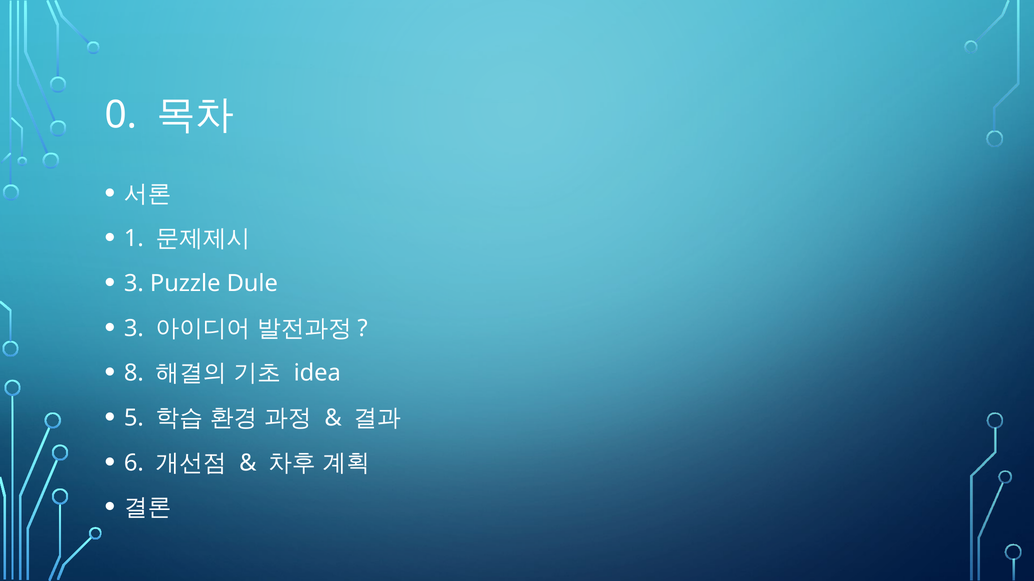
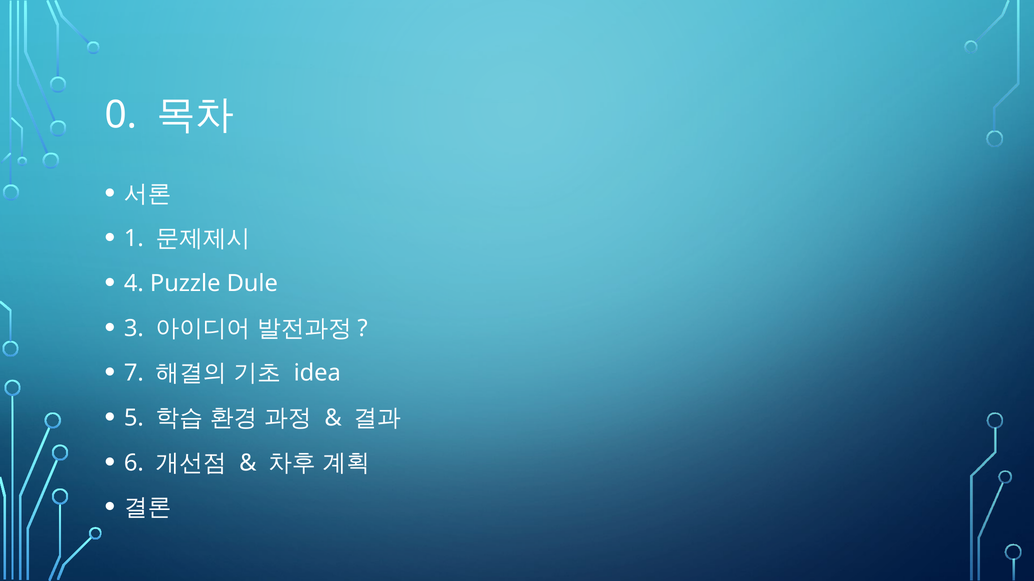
3 at (134, 284): 3 -> 4
8: 8 -> 7
